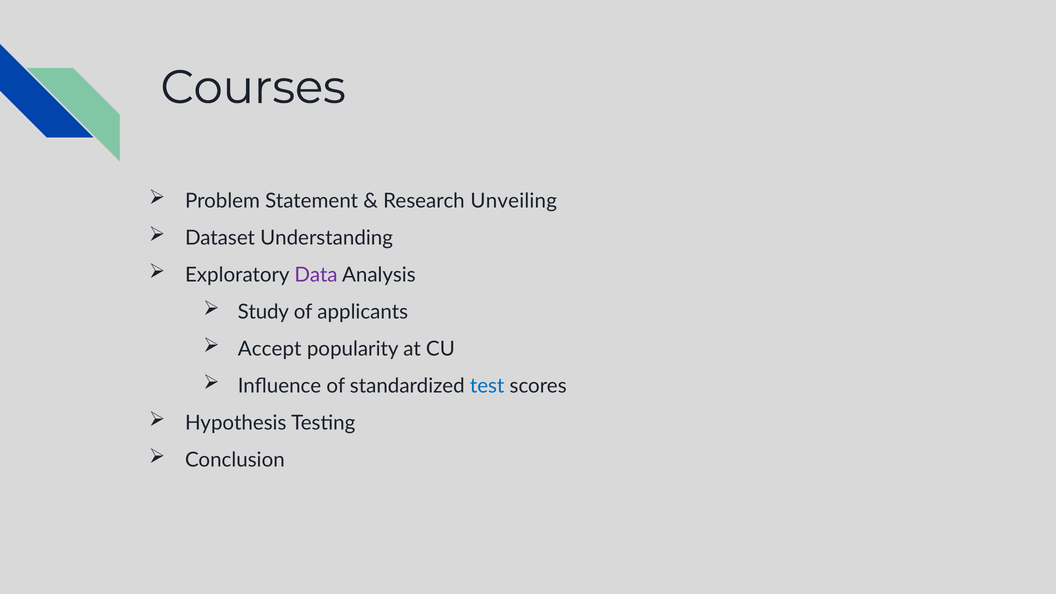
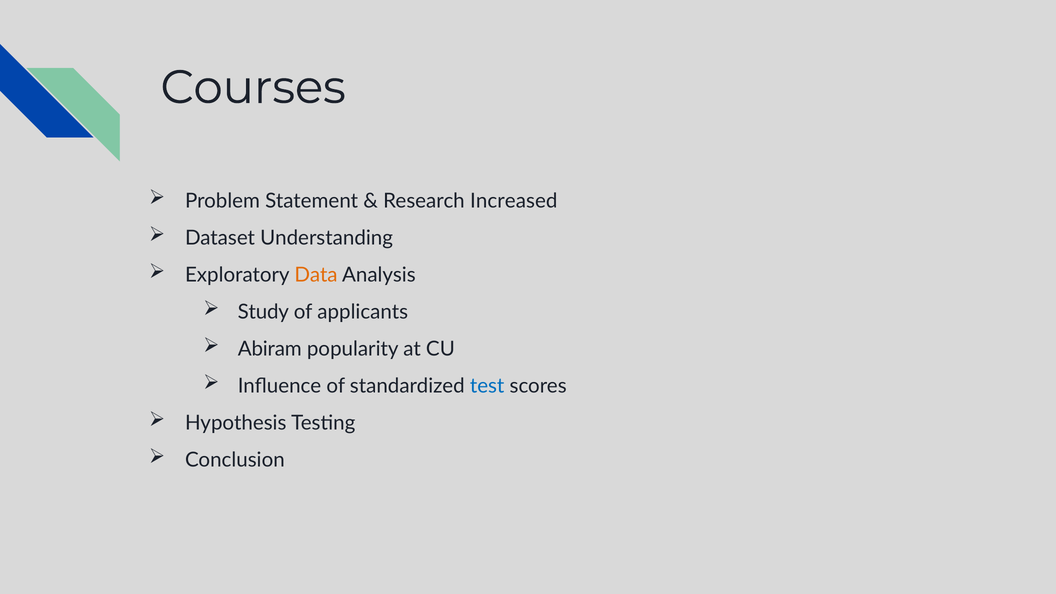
Unveiling: Unveiling -> Increased
Data colour: purple -> orange
Accept: Accept -> Abiram
